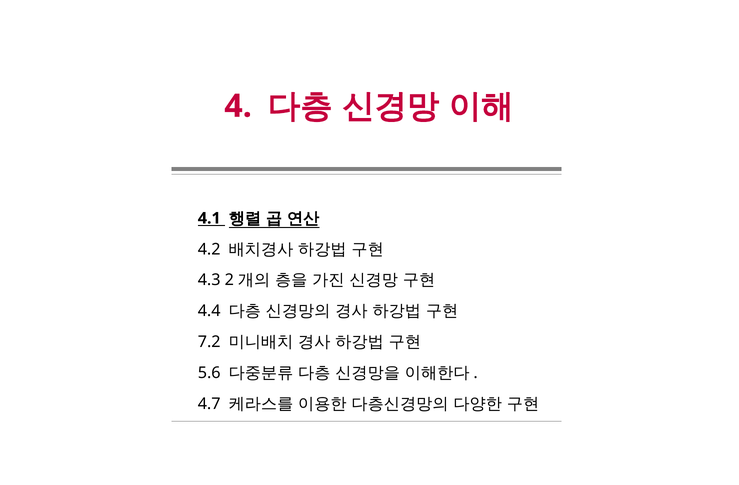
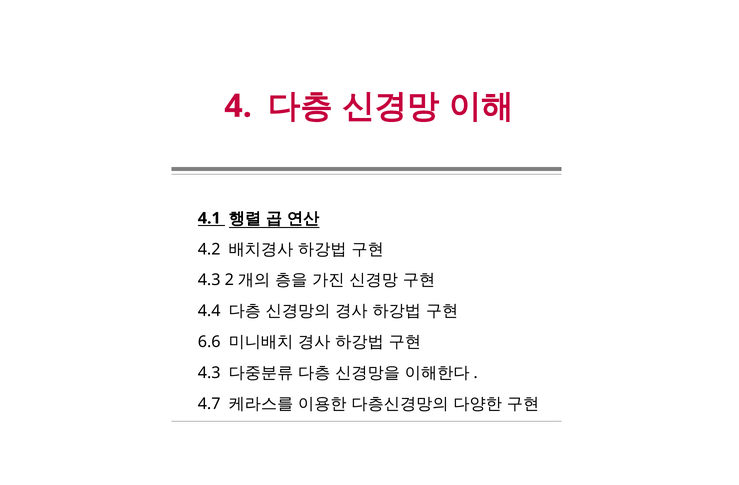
7.2: 7.2 -> 6.6
5.6 at (209, 373): 5.6 -> 4.3
